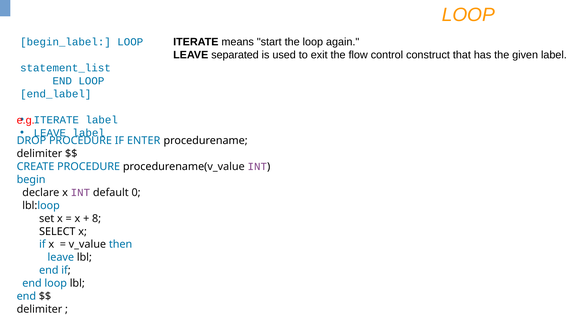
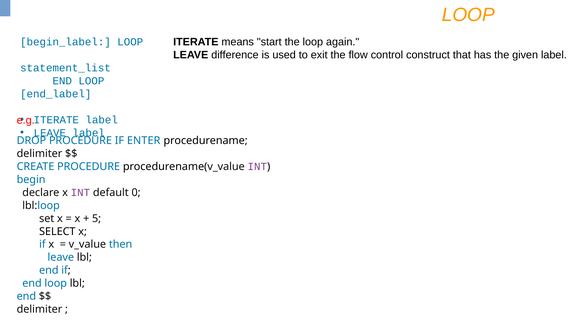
separated: separated -> difference
8: 8 -> 5
